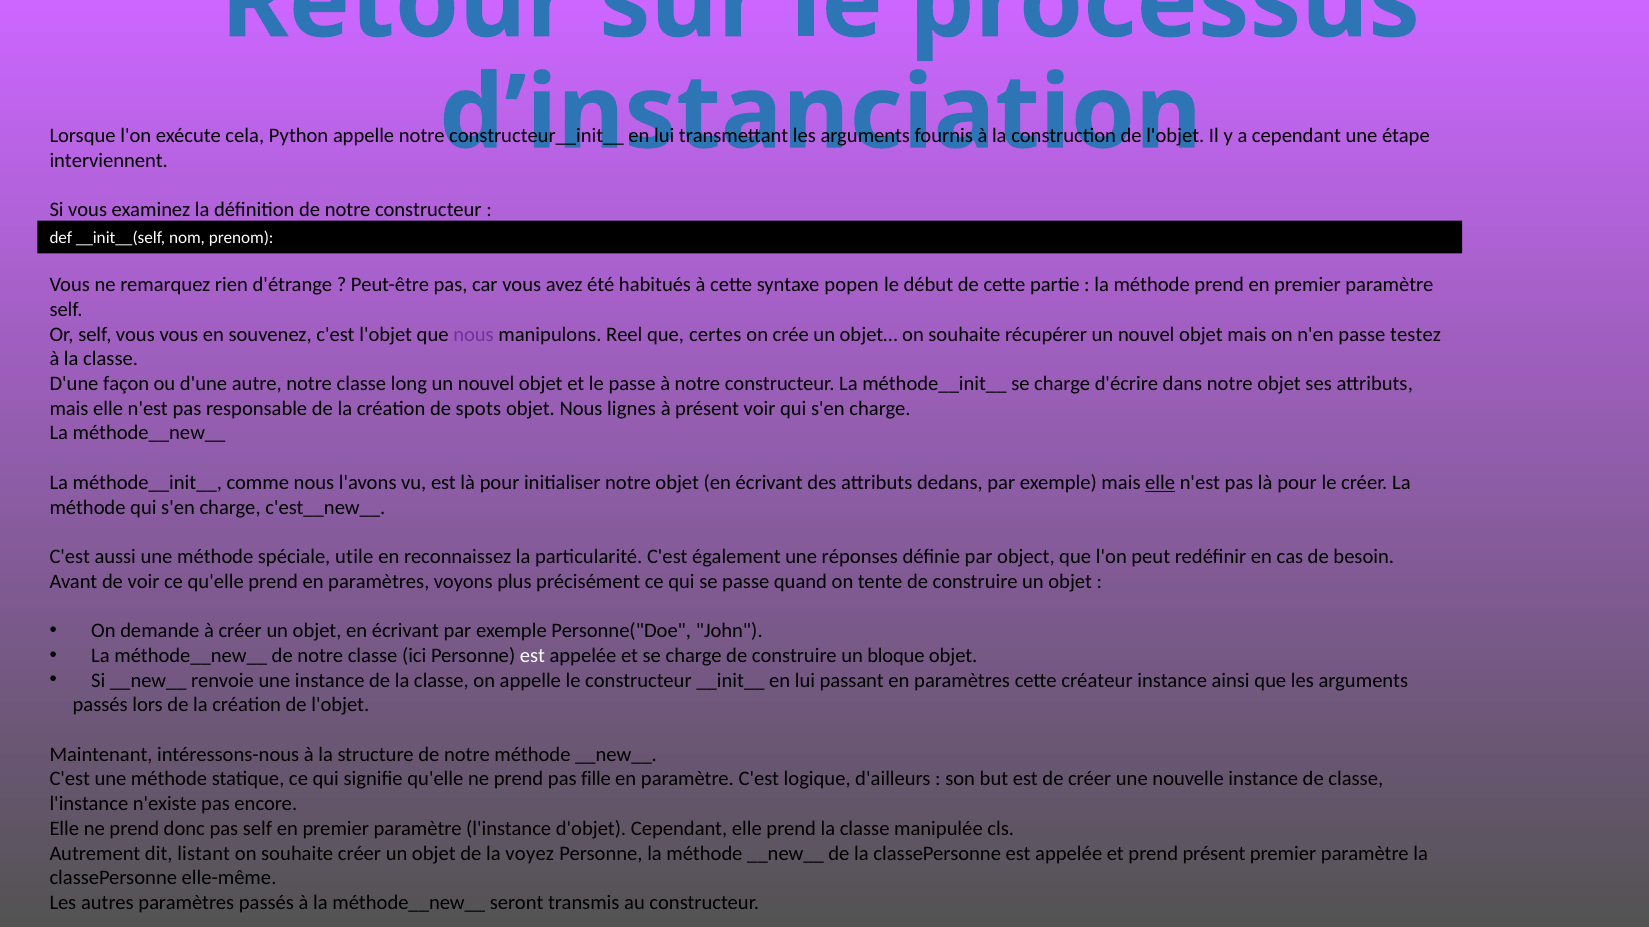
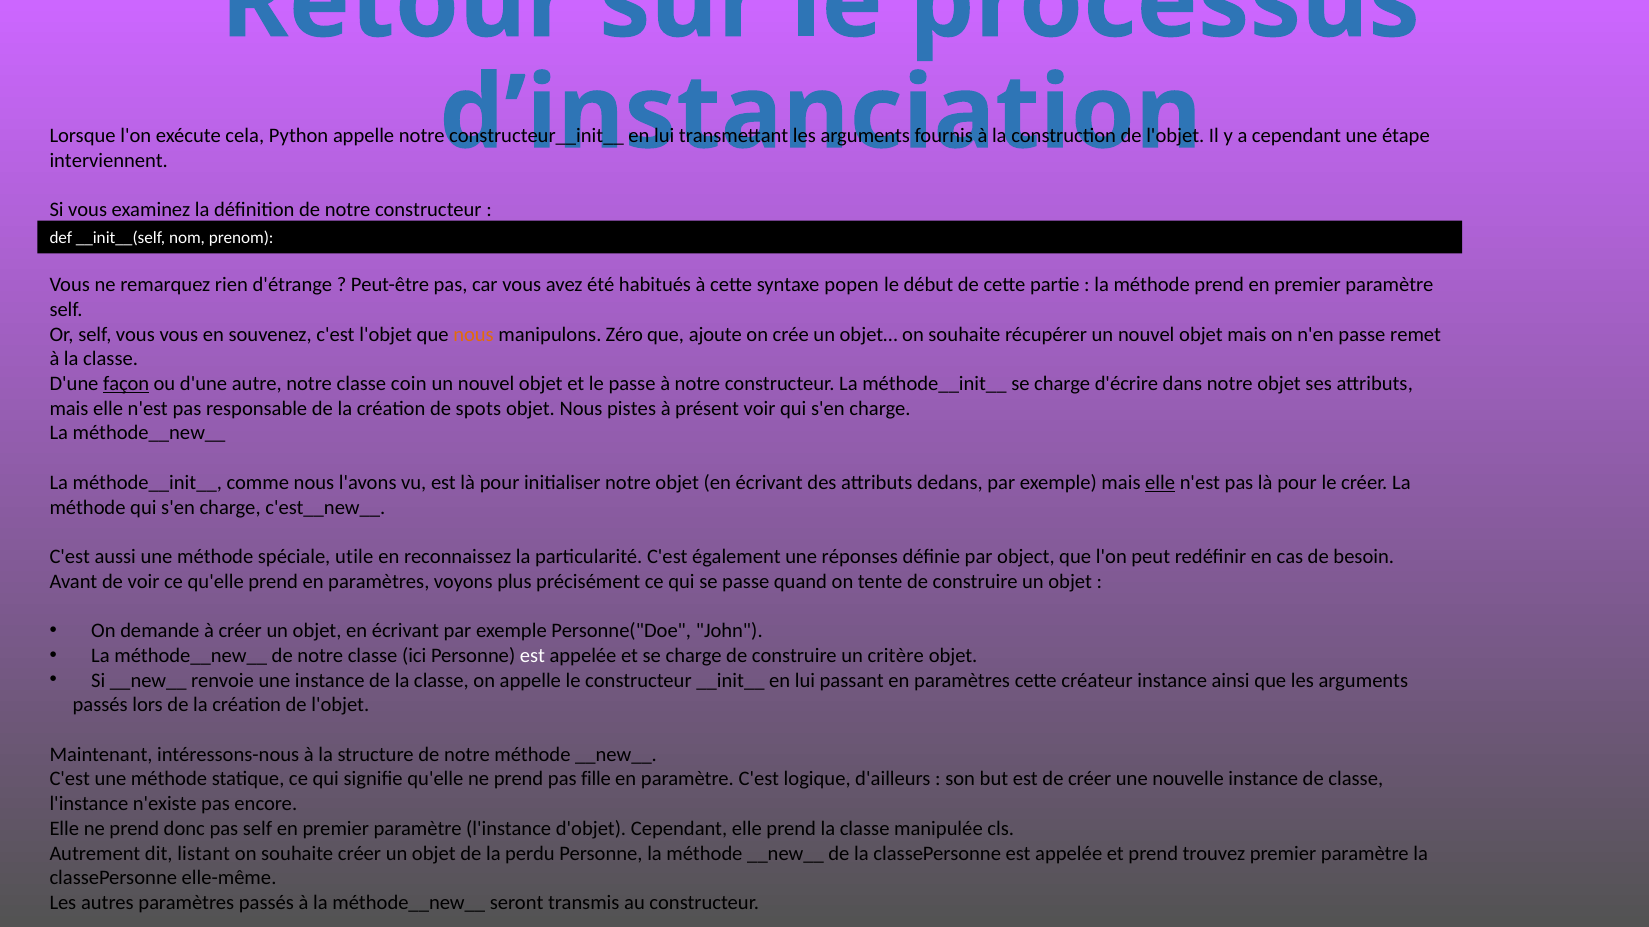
nous at (473, 334) colour: purple -> orange
Reel: Reel -> Zéro
certes: certes -> ajoute
testez: testez -> remet
façon underline: none -> present
long: long -> coin
lignes: lignes -> pistes
bloque: bloque -> critère
voyez: voyez -> perdu
prend présent: présent -> trouvez
